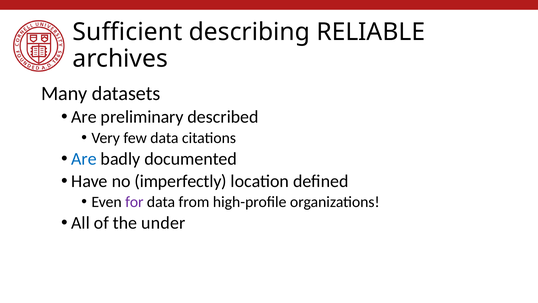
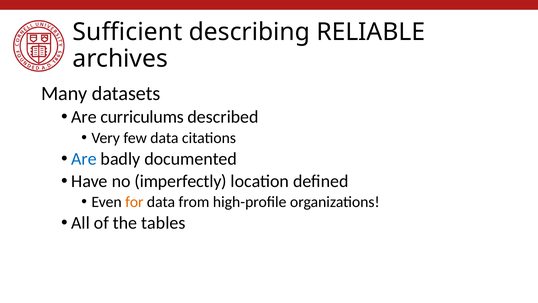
preliminary: preliminary -> curriculums
for colour: purple -> orange
under: under -> tables
